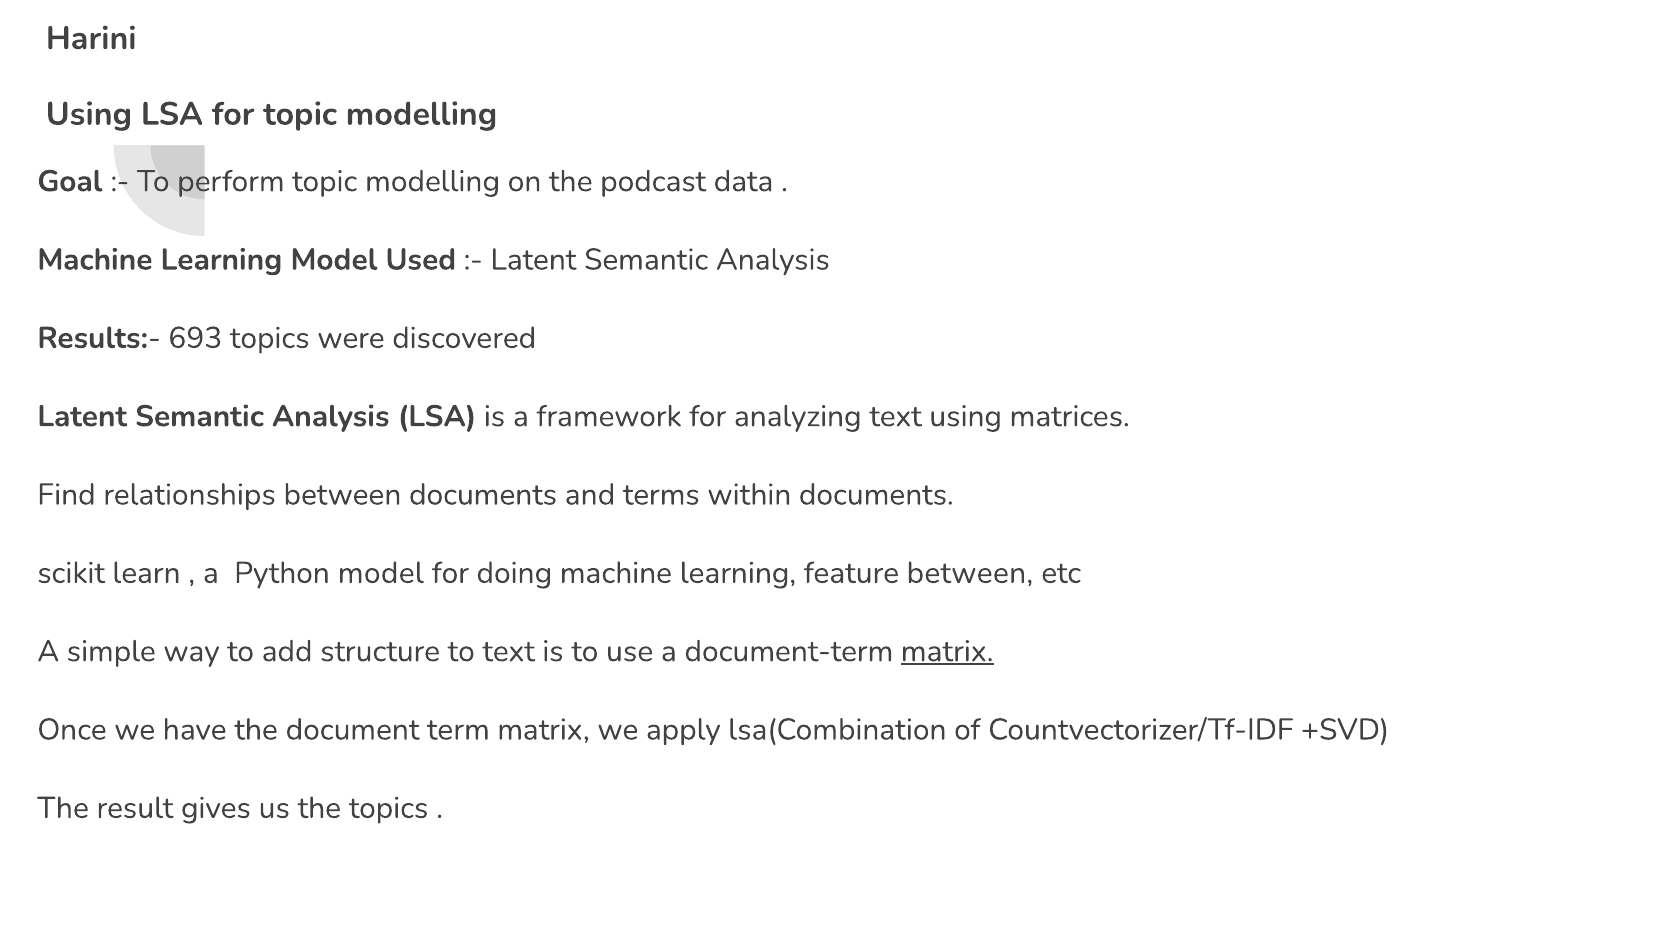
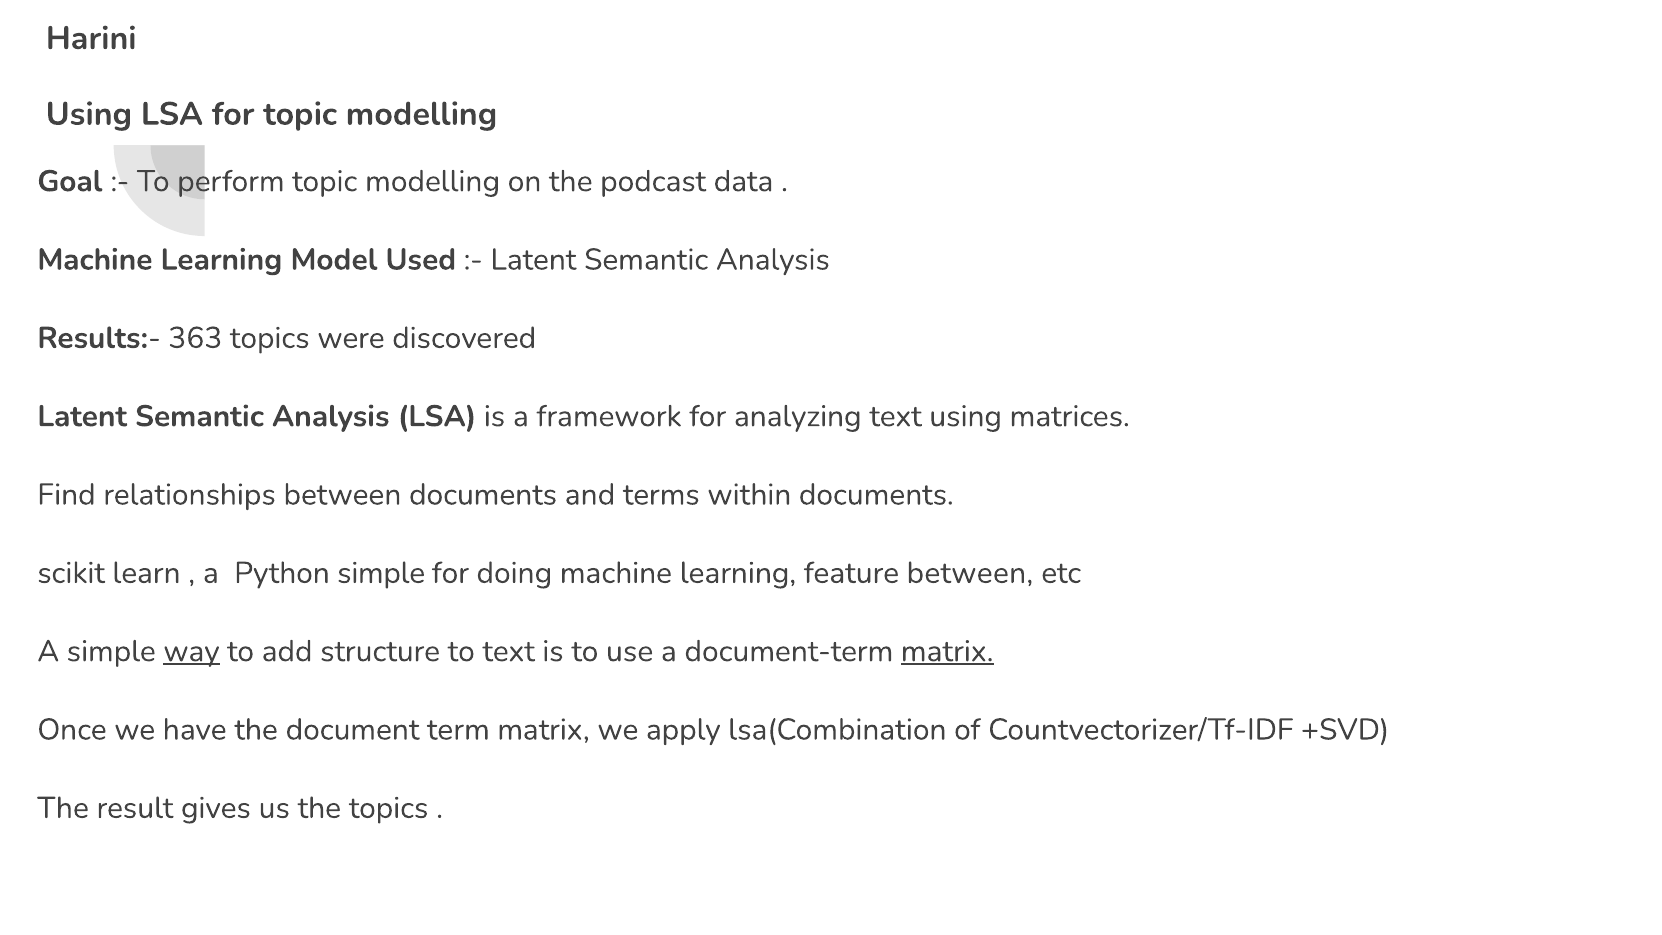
693: 693 -> 363
Python model: model -> simple
way underline: none -> present
